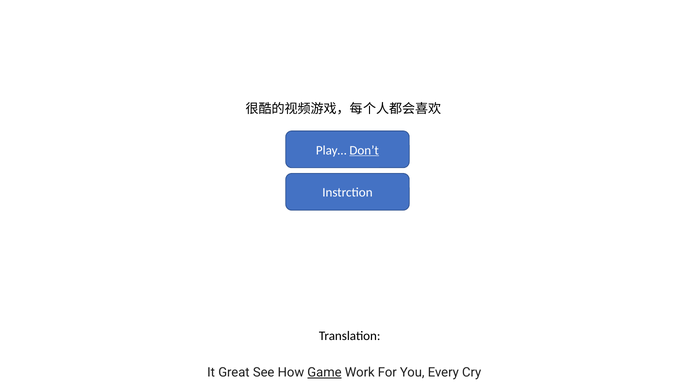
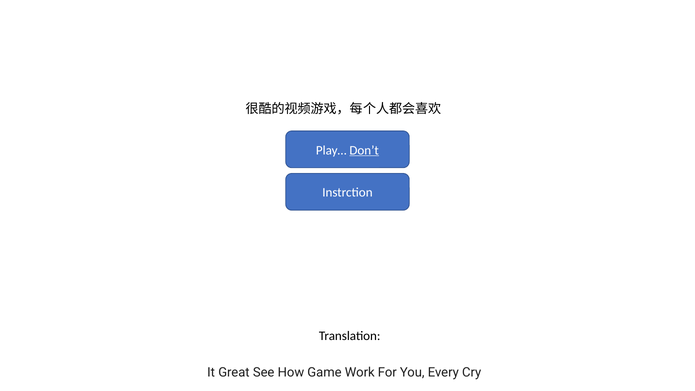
Game underline: present -> none
